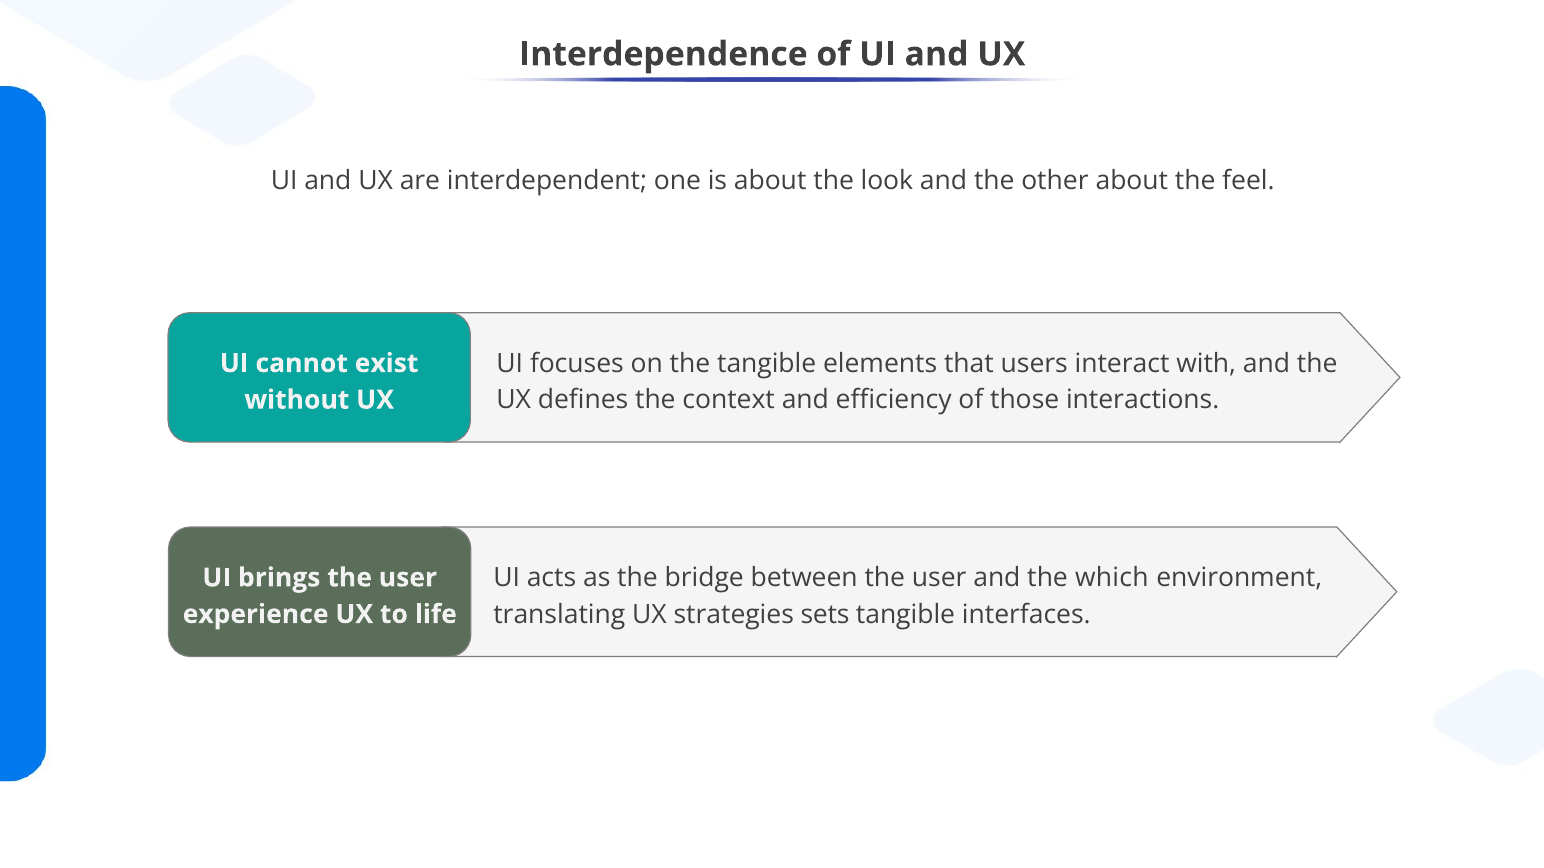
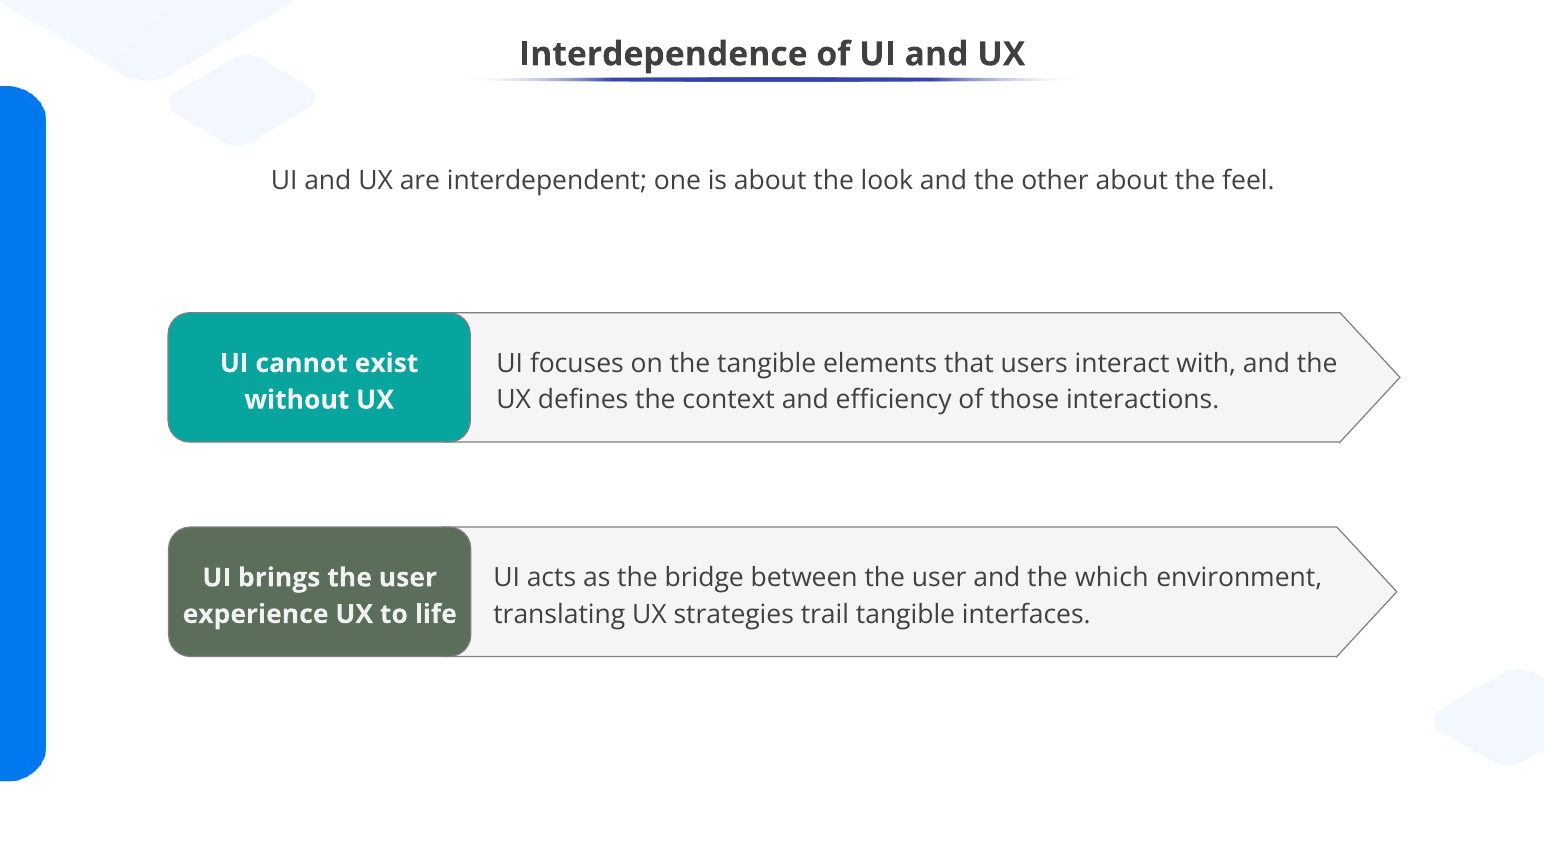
sets: sets -> trail
